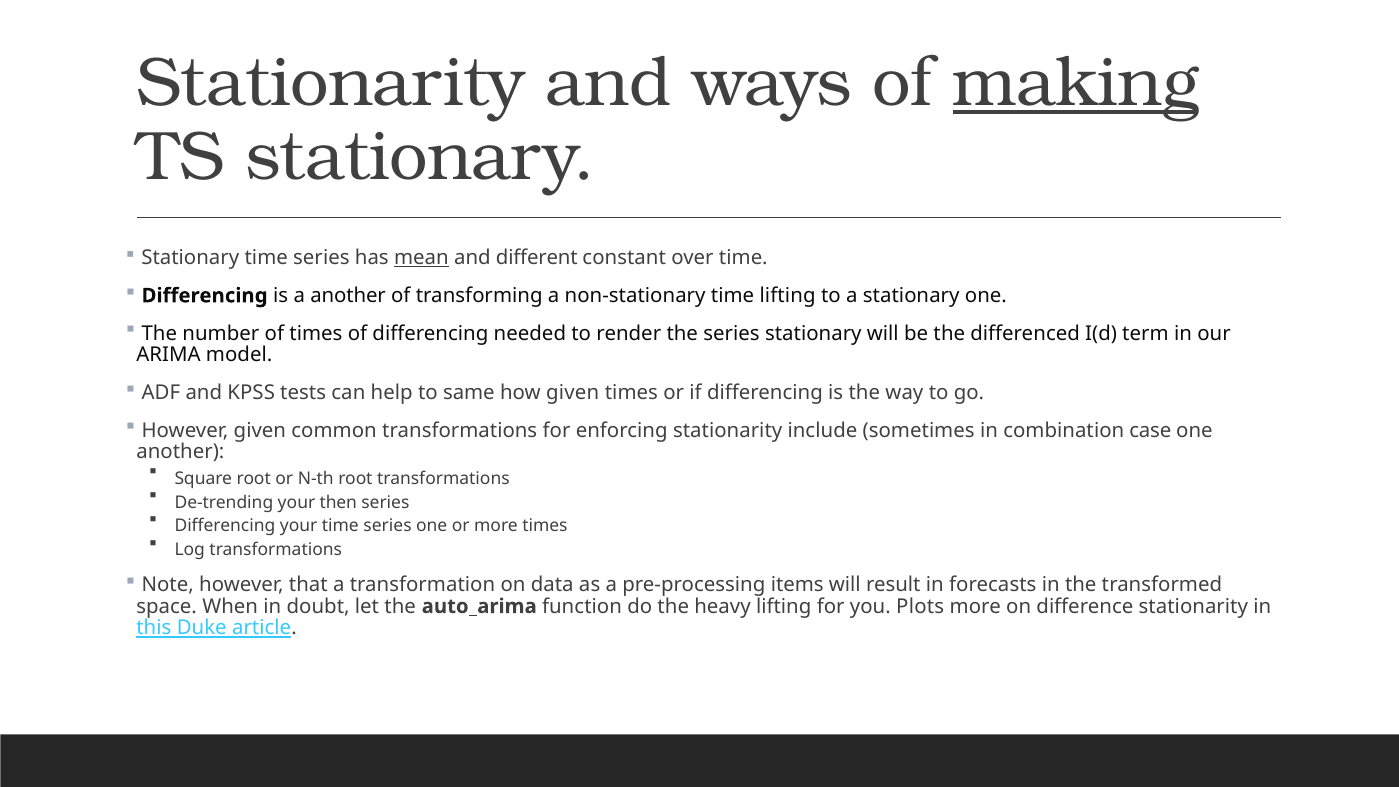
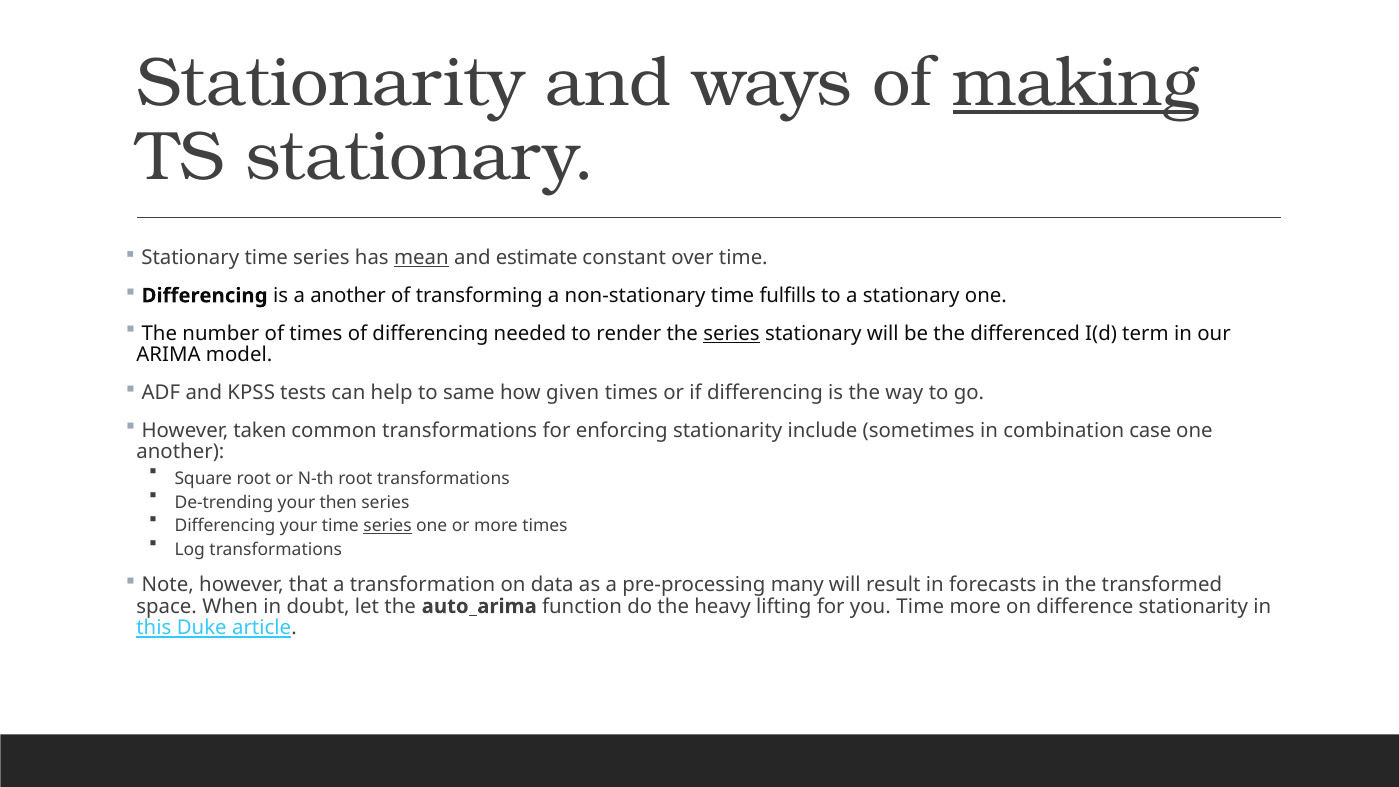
different: different -> estimate
time lifting: lifting -> fulfills
series at (732, 333) underline: none -> present
However given: given -> taken
series at (388, 526) underline: none -> present
items: items -> many
you Plots: Plots -> Time
